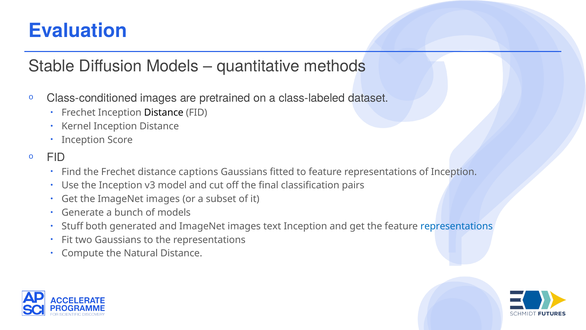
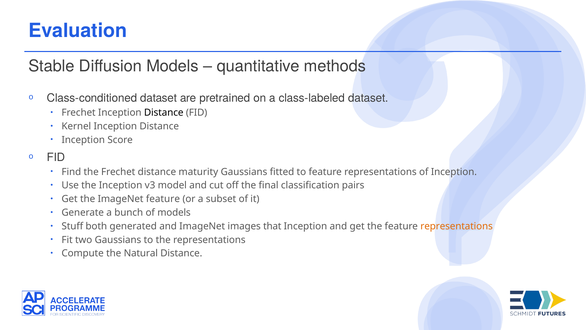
Class-conditioned images: images -> dataset
captions: captions -> maturity
the ImageNet images: images -> feature
text: text -> that
representations at (457, 226) colour: blue -> orange
